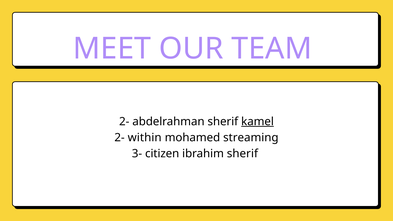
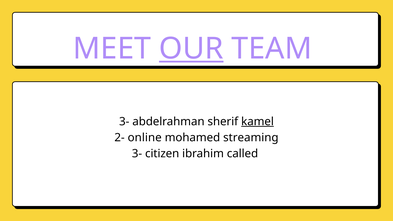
OUR underline: none -> present
2- at (124, 122): 2- -> 3-
within: within -> online
ibrahim sherif: sherif -> called
